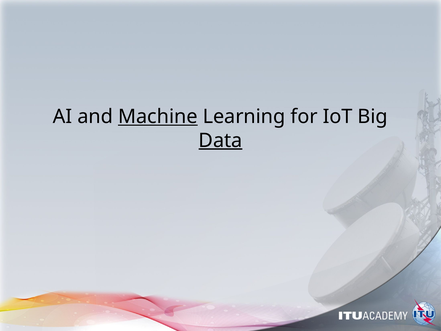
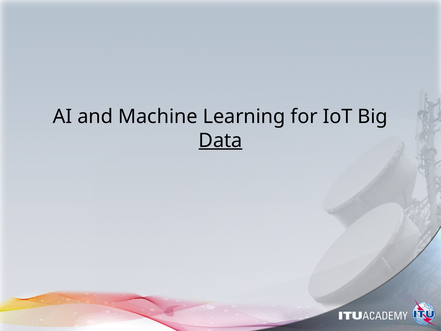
Machine underline: present -> none
